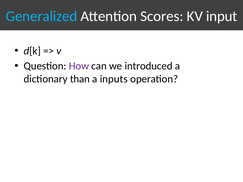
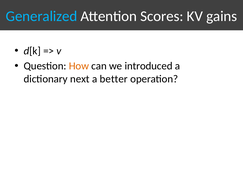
input: input -> gains
How colour: purple -> orange
than: than -> next
inputs: inputs -> better
